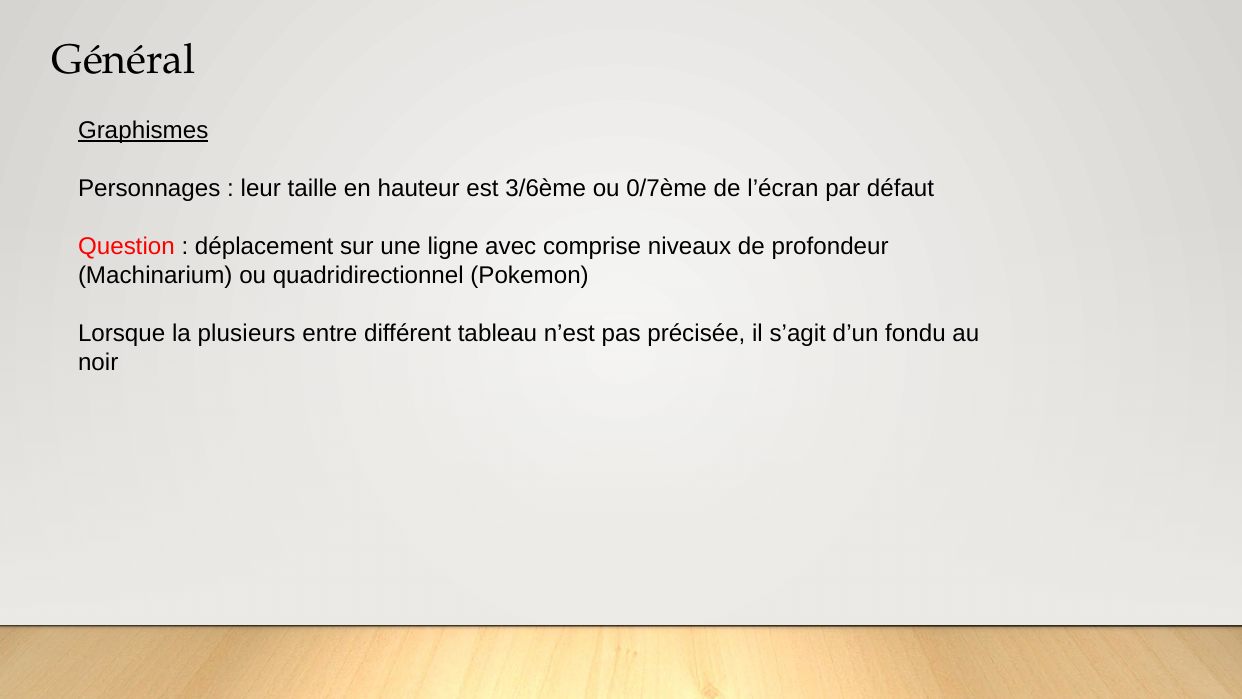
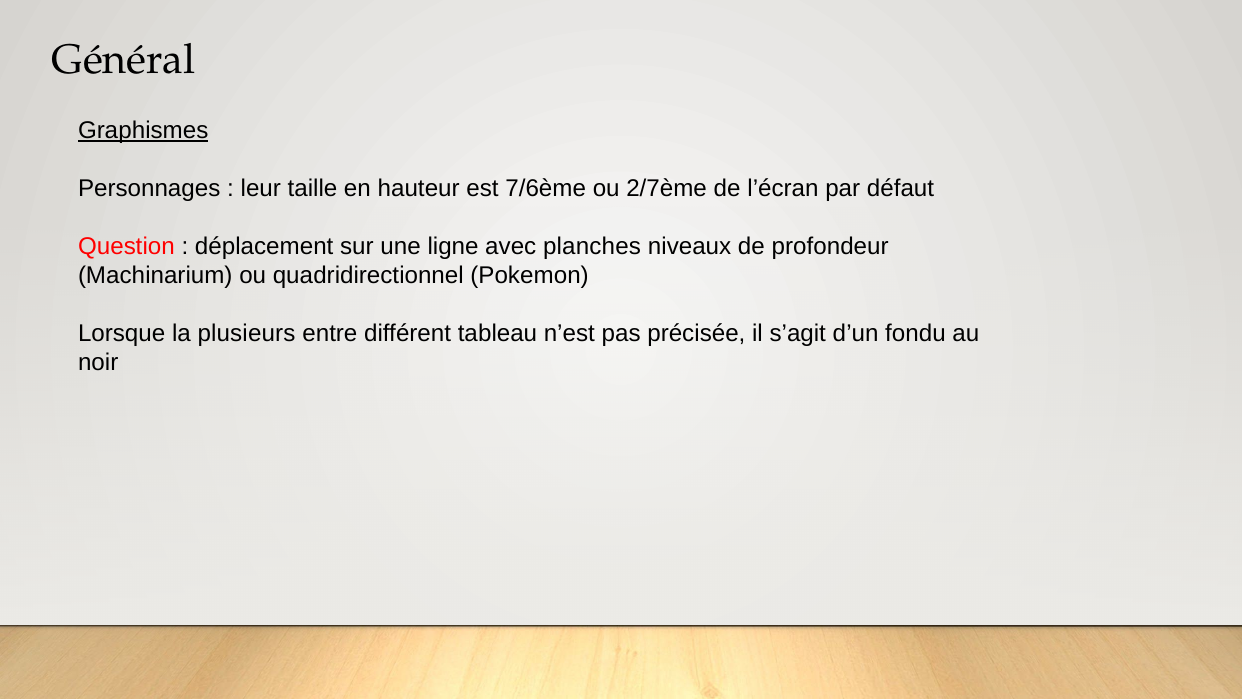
3/6ème: 3/6ème -> 7/6ème
0/7ème: 0/7ème -> 2/7ème
comprise: comprise -> planches
